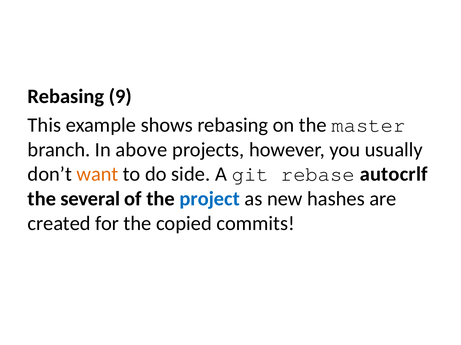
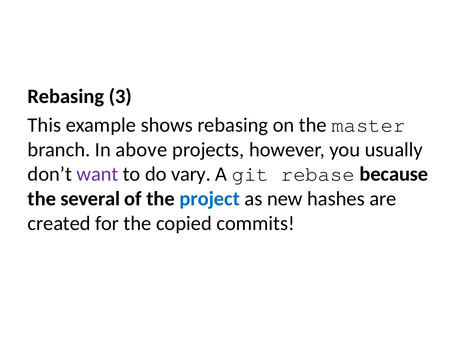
9: 9 -> 3
want colour: orange -> purple
side: side -> vary
autocrlf: autocrlf -> because
